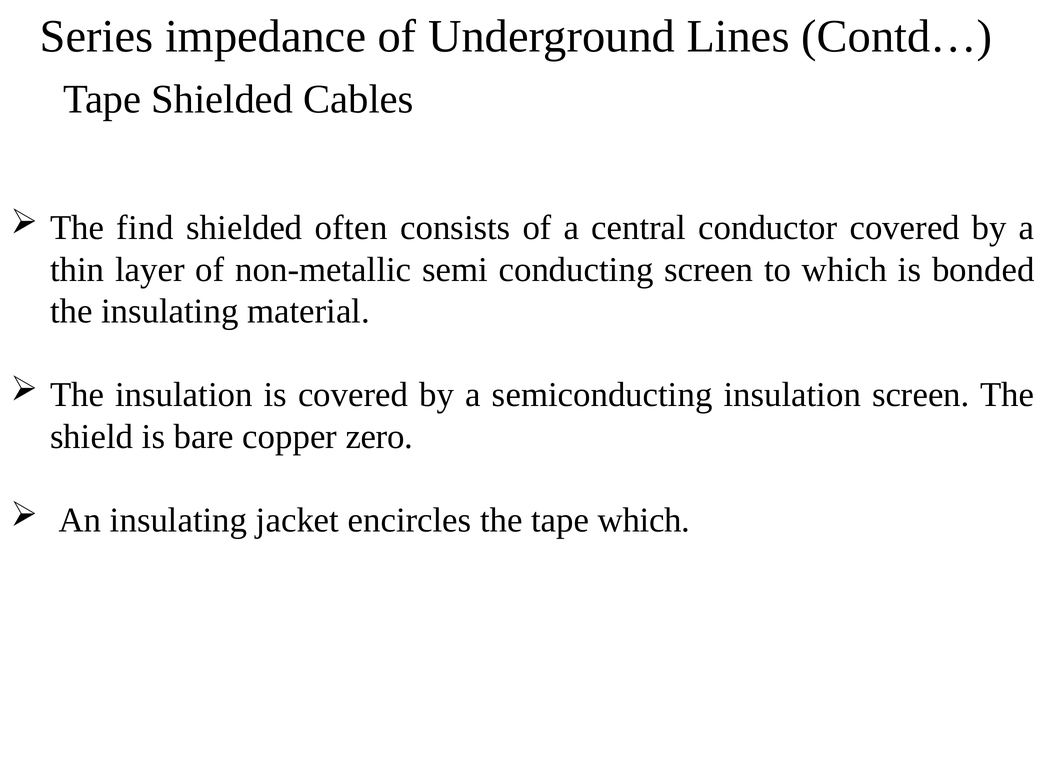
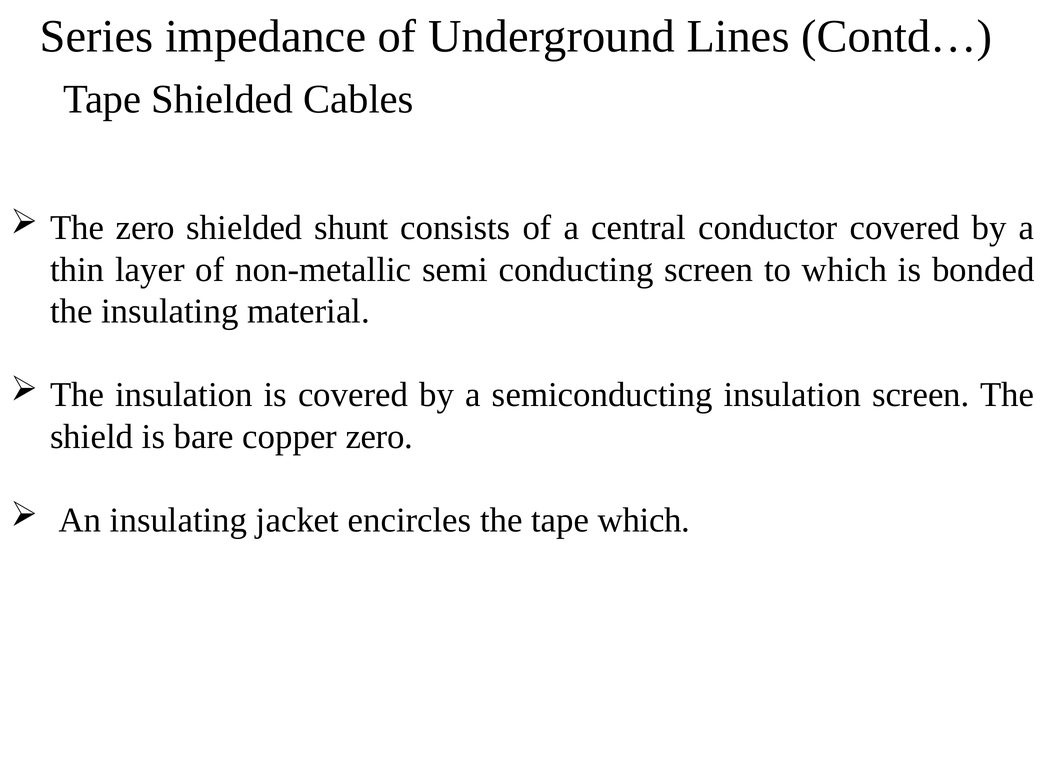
The find: find -> zero
often: often -> shunt
